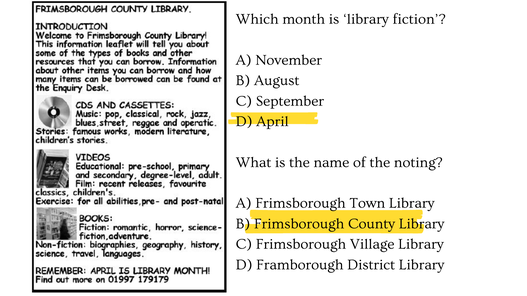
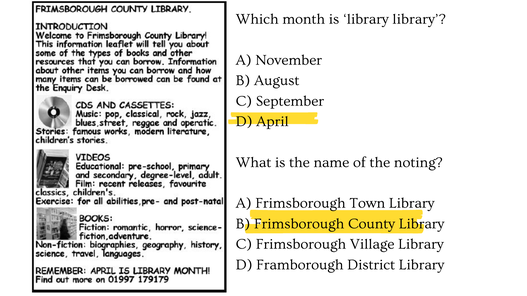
library fiction: fiction -> library
